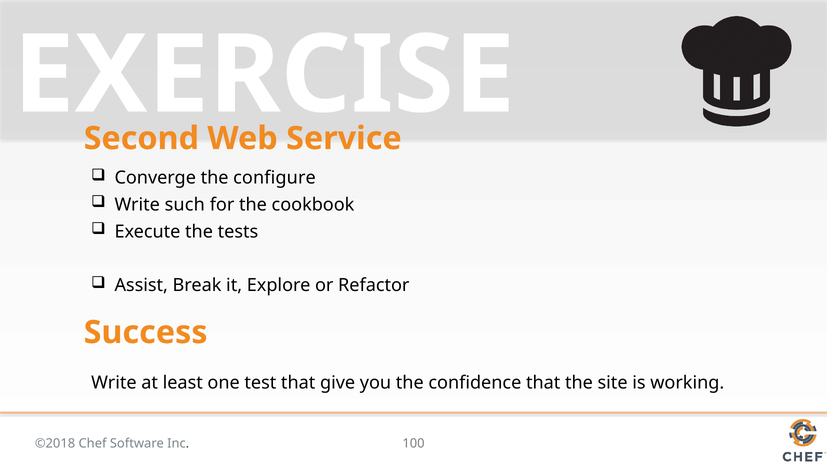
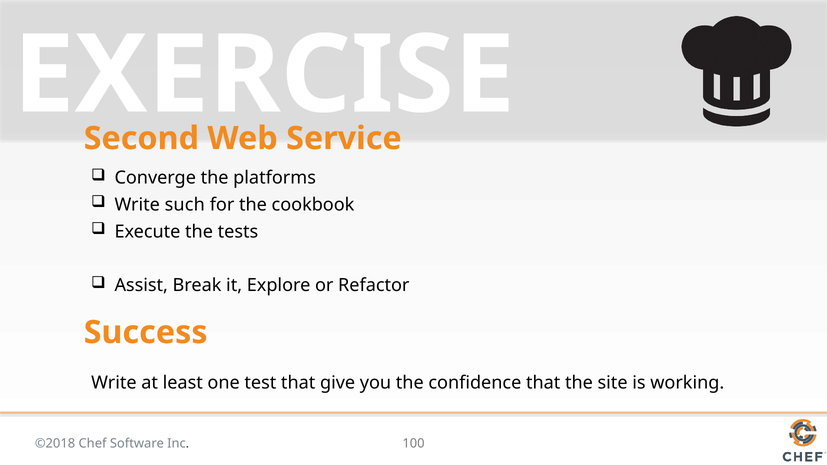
configure: configure -> platforms
